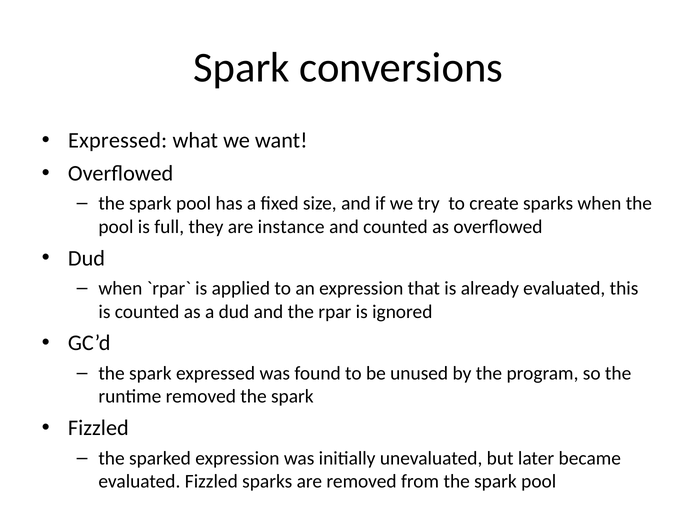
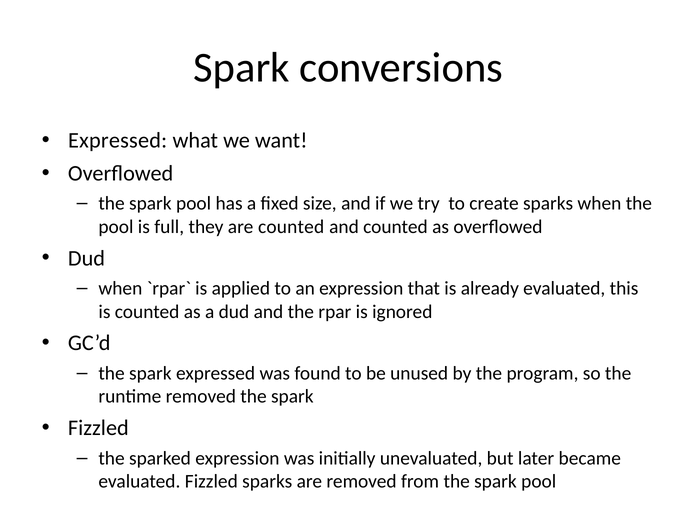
are instance: instance -> counted
